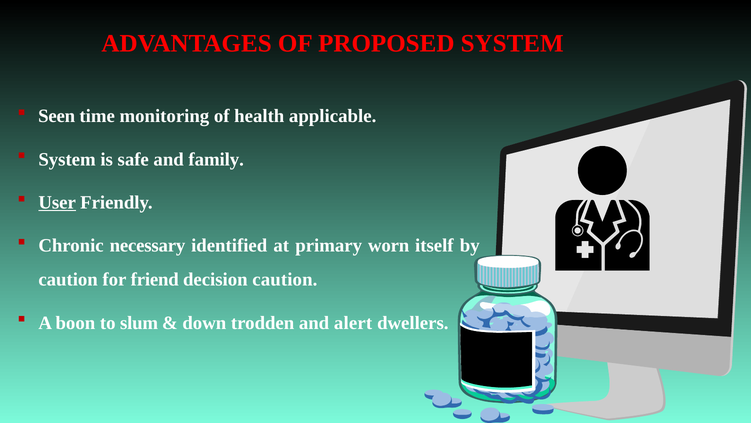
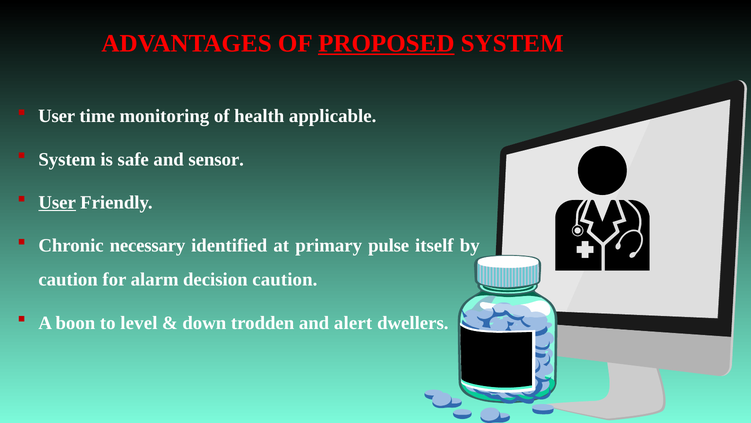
PROPOSED underline: none -> present
Seen at (57, 116): Seen -> User
family: family -> sensor
worn: worn -> pulse
friend: friend -> alarm
slum: slum -> level
